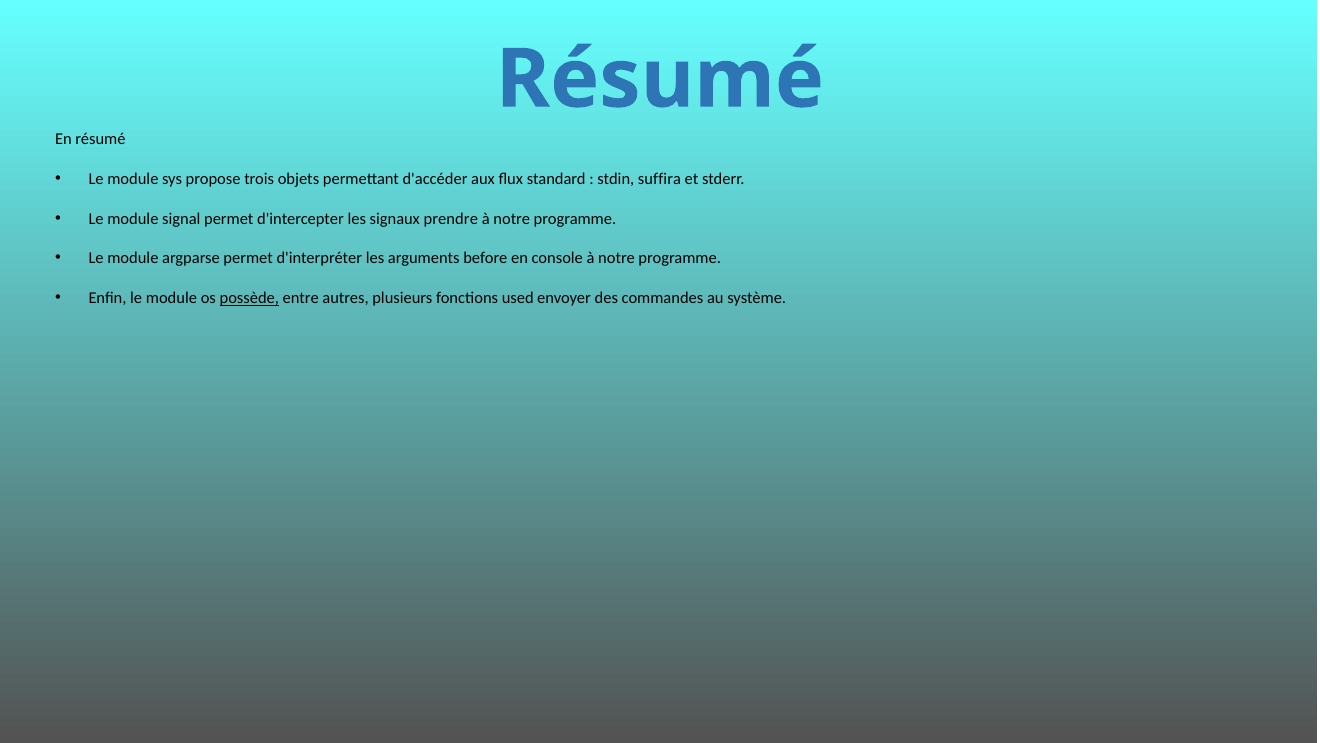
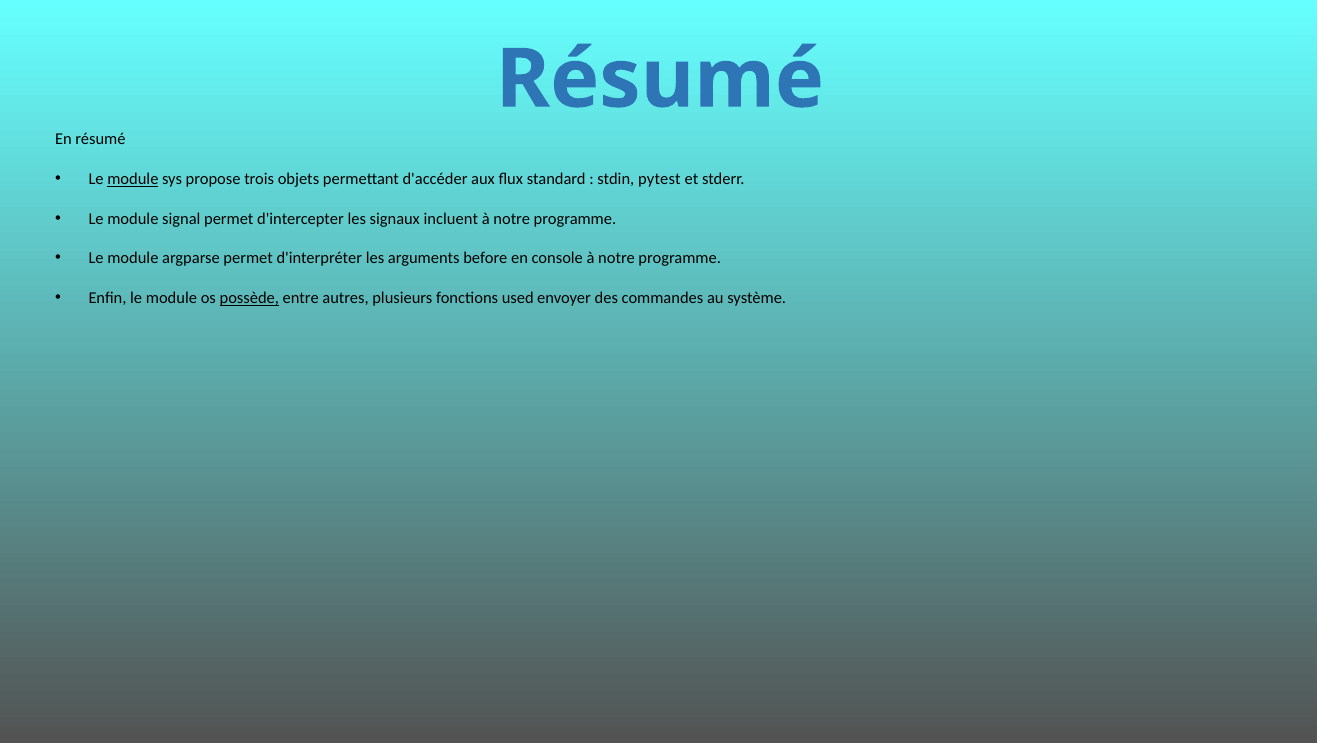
module at (133, 179) underline: none -> present
suffira: suffira -> pytest
prendre: prendre -> incluent
